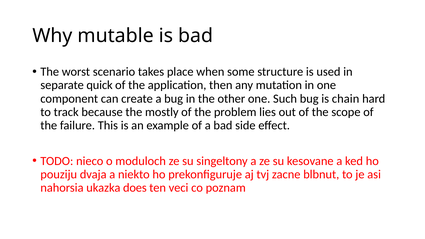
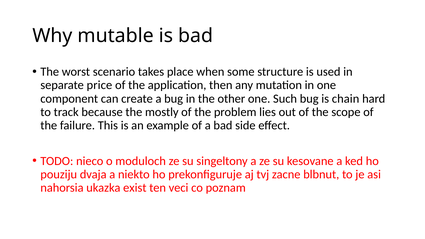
quick: quick -> price
does: does -> exist
